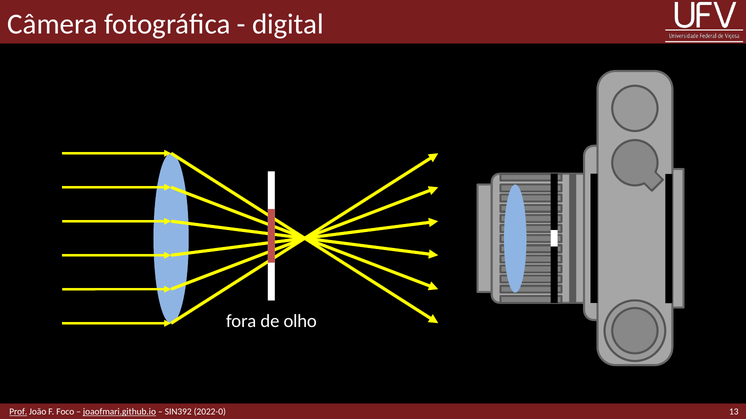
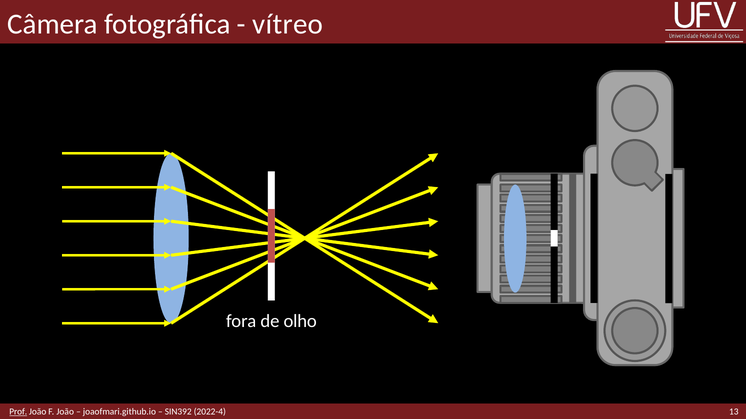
digital: digital -> vítreo
F Foco: Foco -> João
joaofmari.github.io underline: present -> none
2022-0: 2022-0 -> 2022-4
